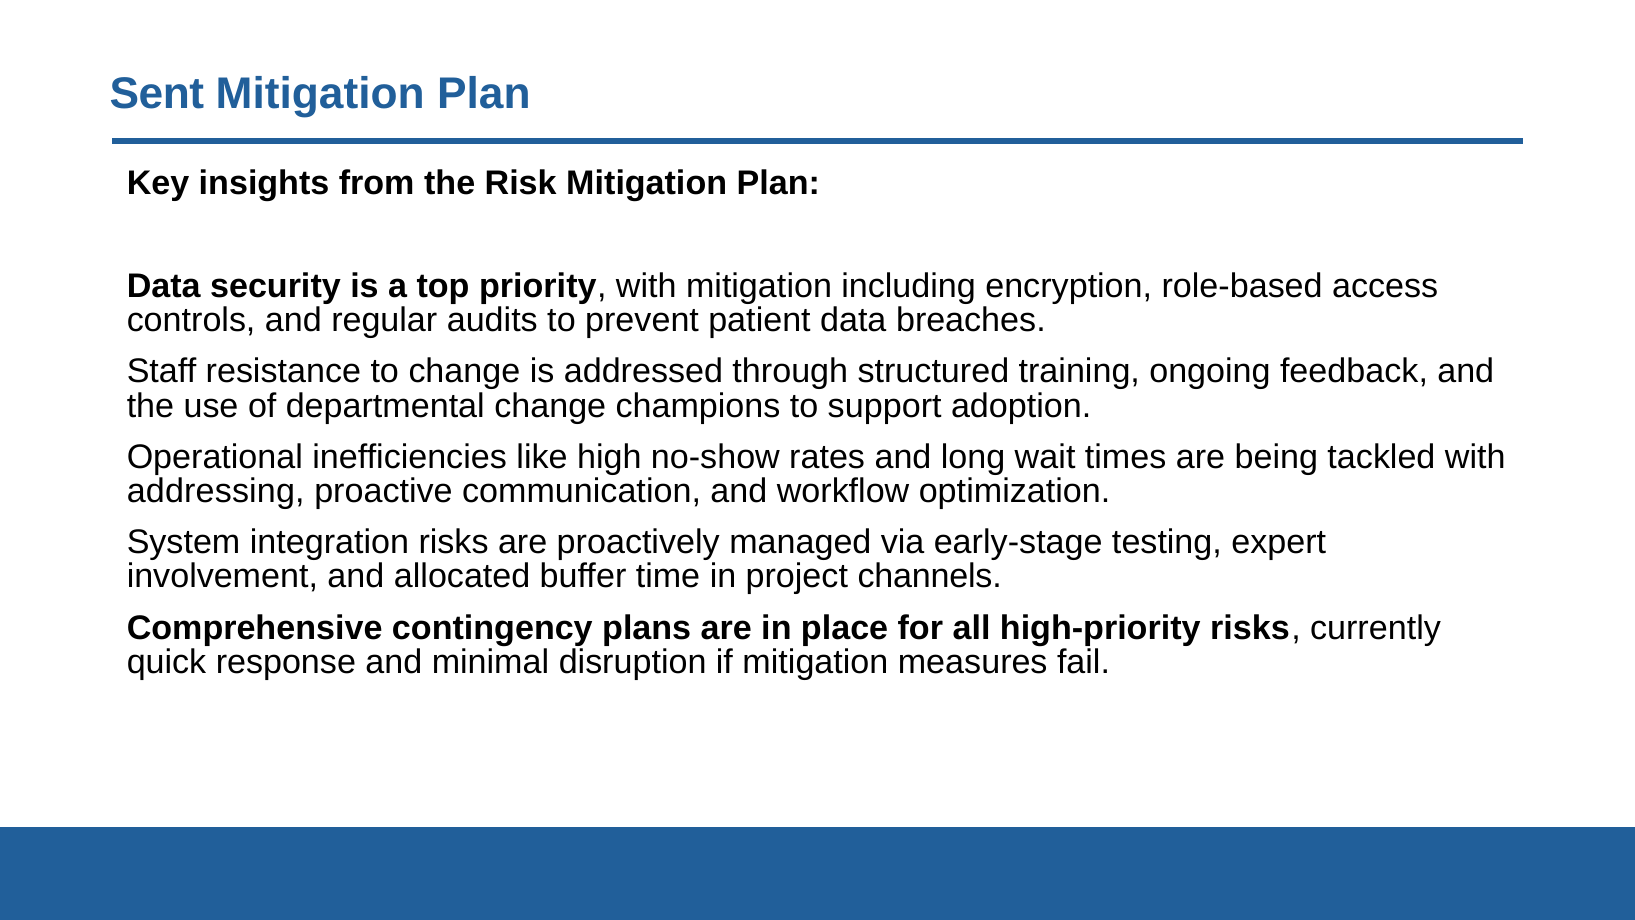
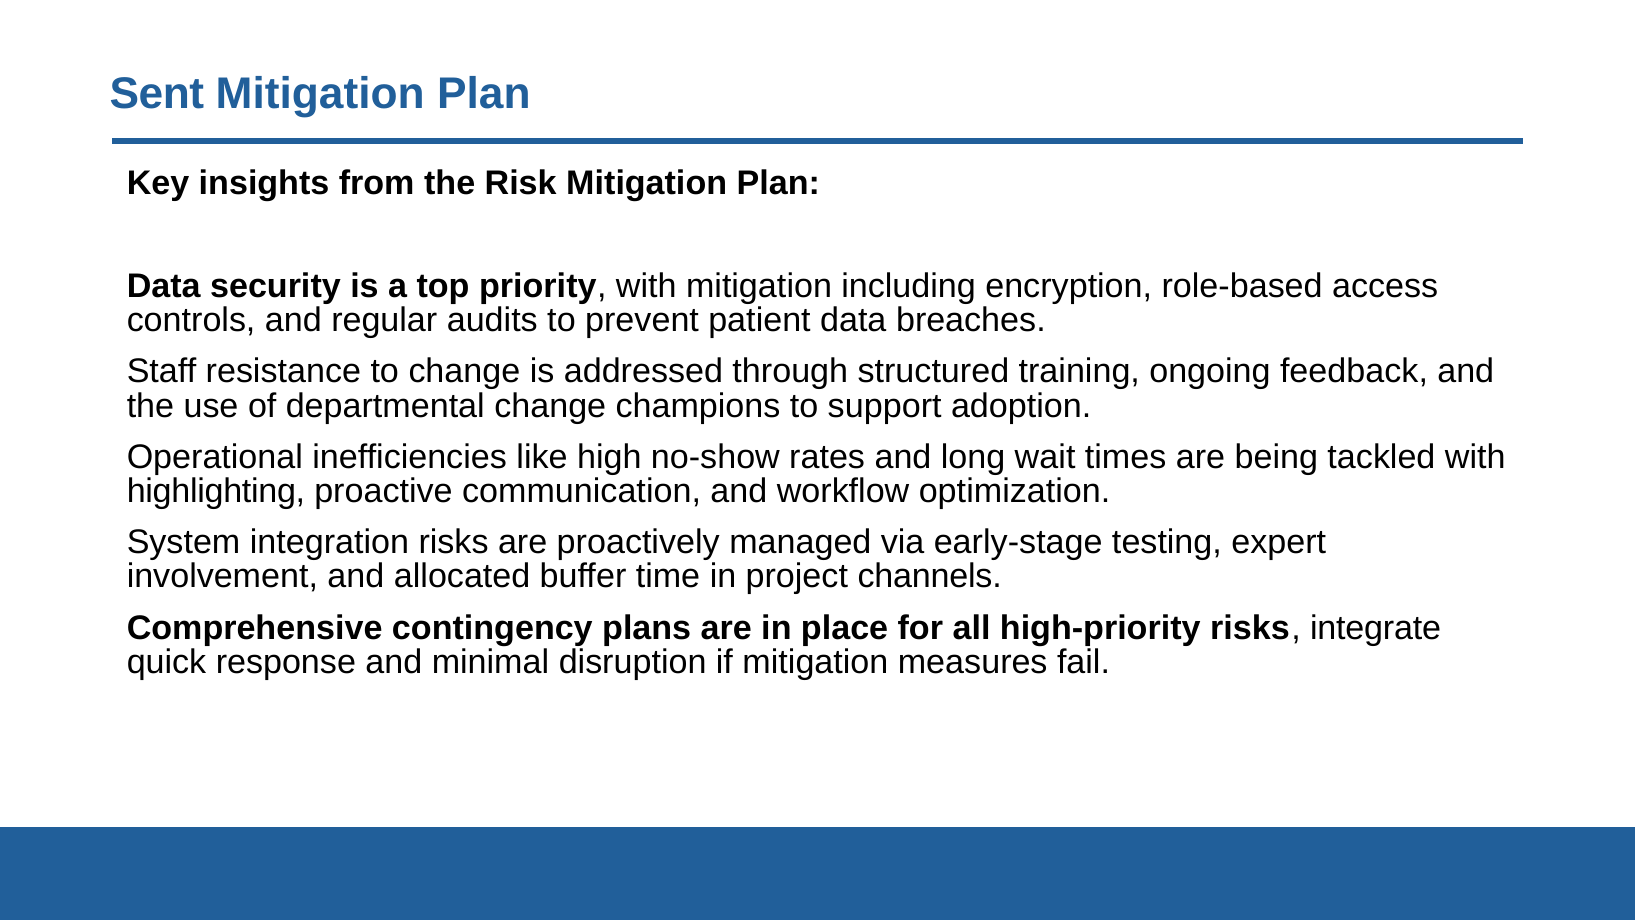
addressing: addressing -> highlighting
currently: currently -> integrate
